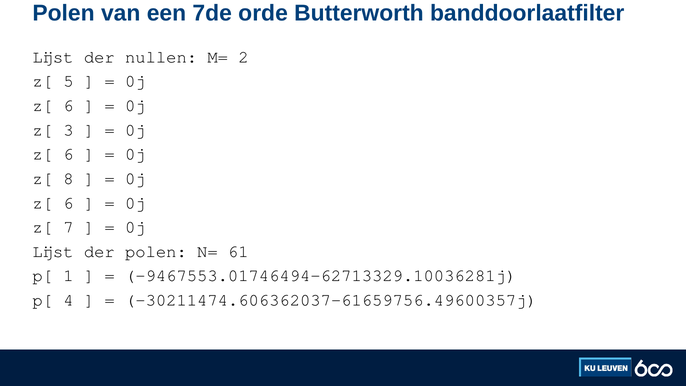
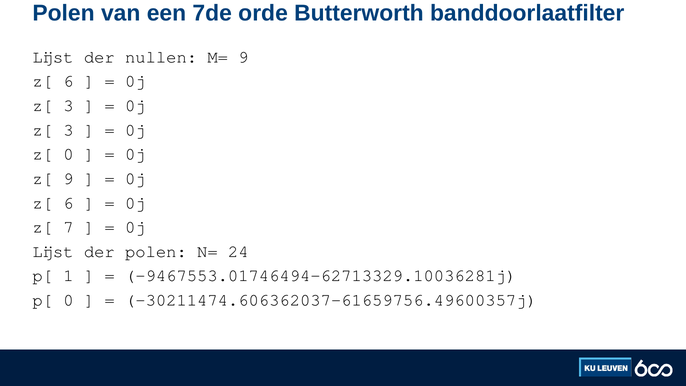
M= 2: 2 -> 9
5 at (68, 81): 5 -> 6
6 at (68, 106): 6 -> 3
6 at (68, 154): 6 -> 0
z[ 8: 8 -> 9
61: 61 -> 24
p[ 4: 4 -> 0
